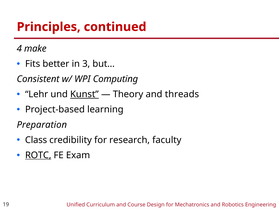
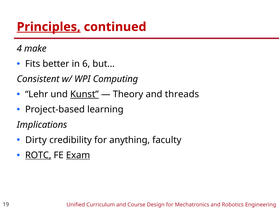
Principles underline: none -> present
3: 3 -> 6
Preparation: Preparation -> Implications
Class: Class -> Dirty
research: research -> anything
Exam underline: none -> present
